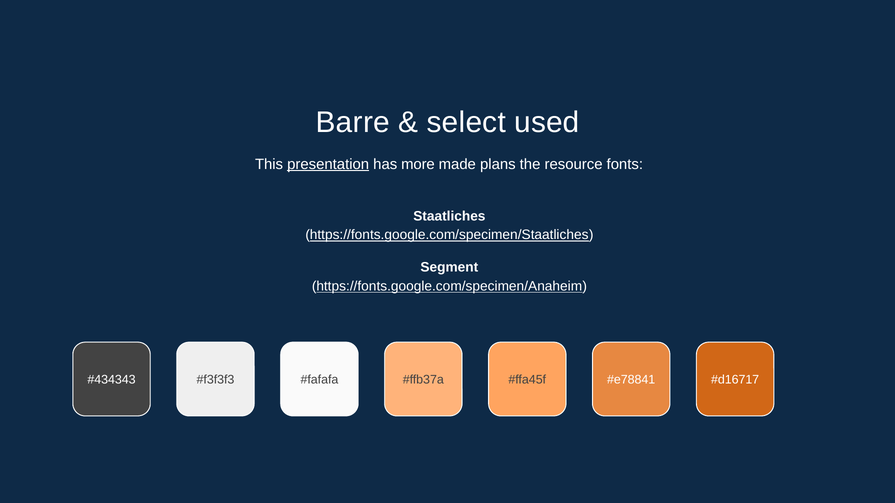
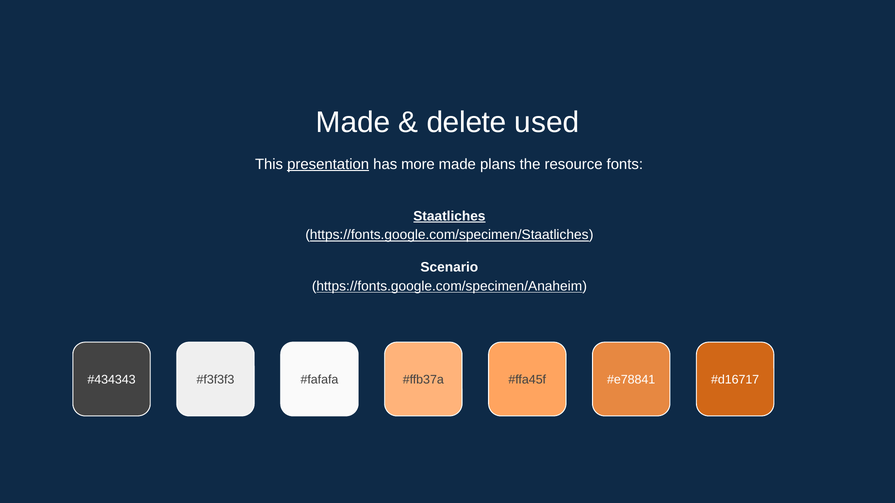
Barre at (353, 122): Barre -> Made
select: select -> delete
Staatliches underline: none -> present
Segment: Segment -> Scenario
